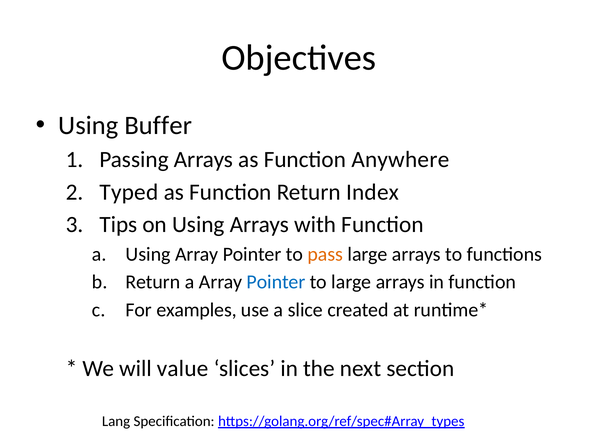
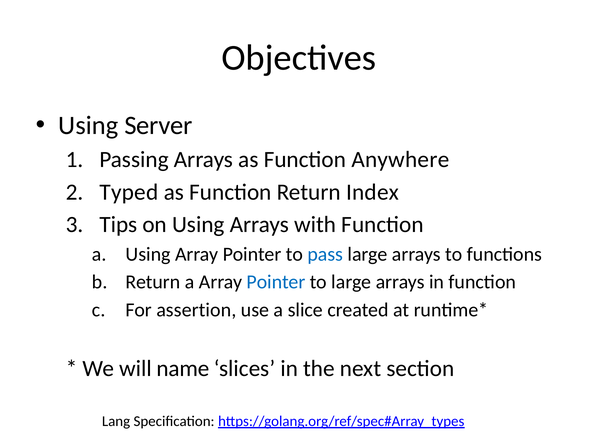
Buffer: Buffer -> Server
pass colour: orange -> blue
examples: examples -> assertion
value: value -> name
